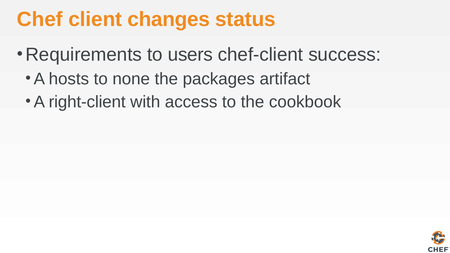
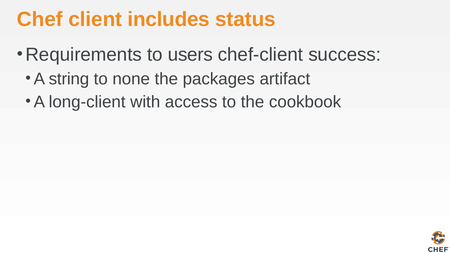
changes: changes -> includes
hosts: hosts -> string
right-client: right-client -> long-client
